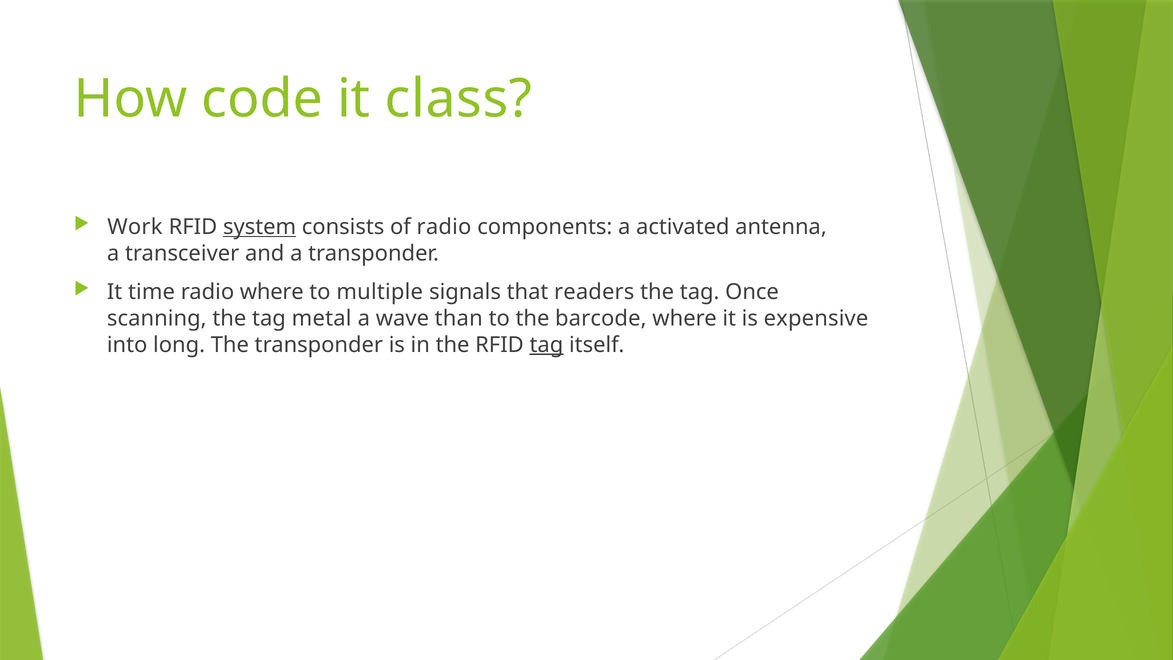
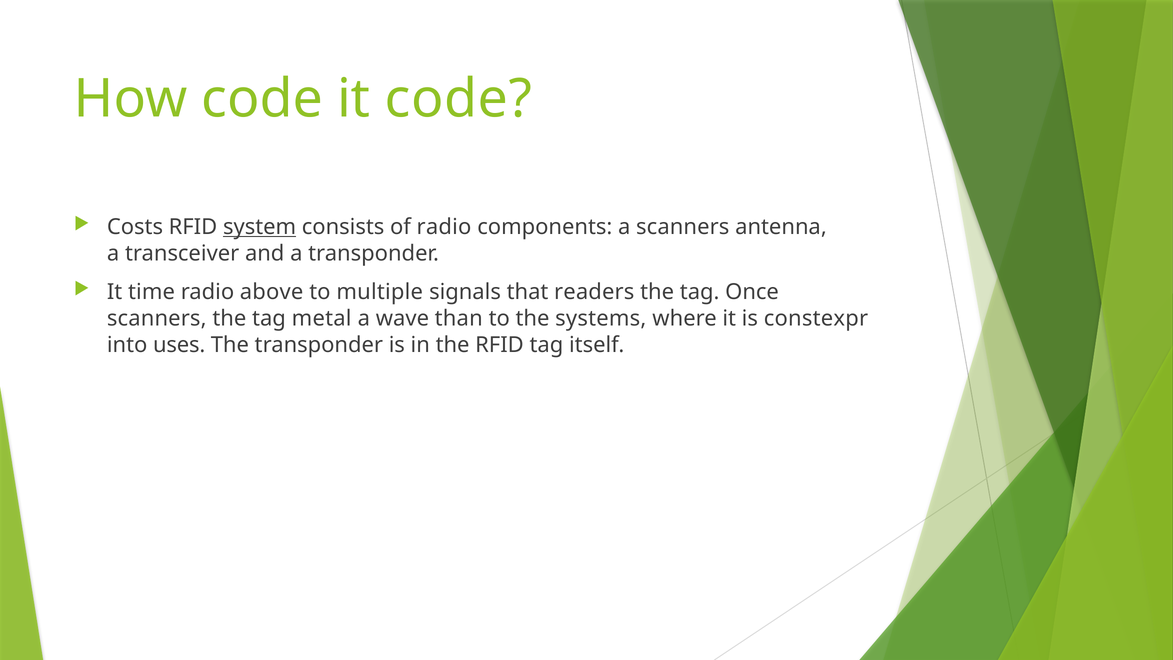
it class: class -> code
Work: Work -> Costs
a activated: activated -> scanners
radio where: where -> above
scanning at (157, 318): scanning -> scanners
barcode: barcode -> systems
expensive: expensive -> constexpr
long: long -> uses
tag at (546, 345) underline: present -> none
